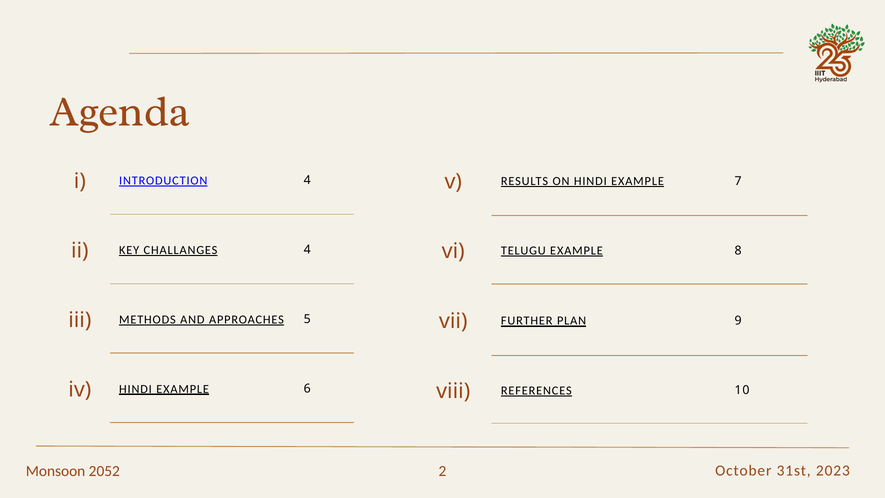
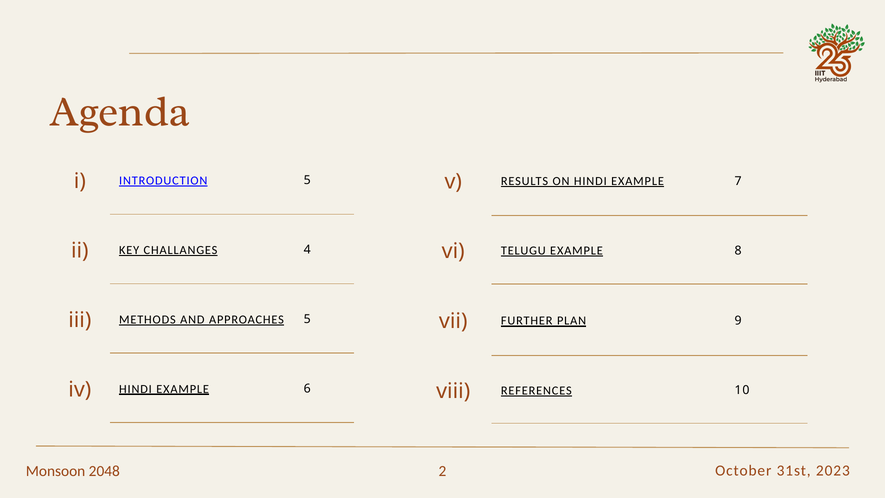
INTRODUCTION 4: 4 -> 5
2052: 2052 -> 2048
